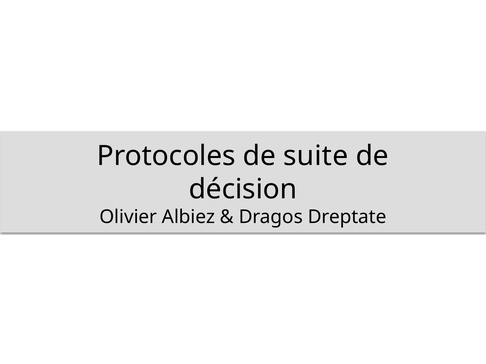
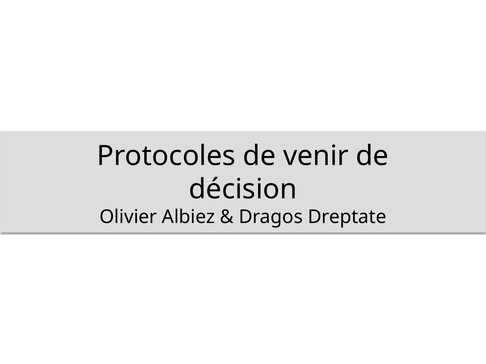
suite: suite -> venir
